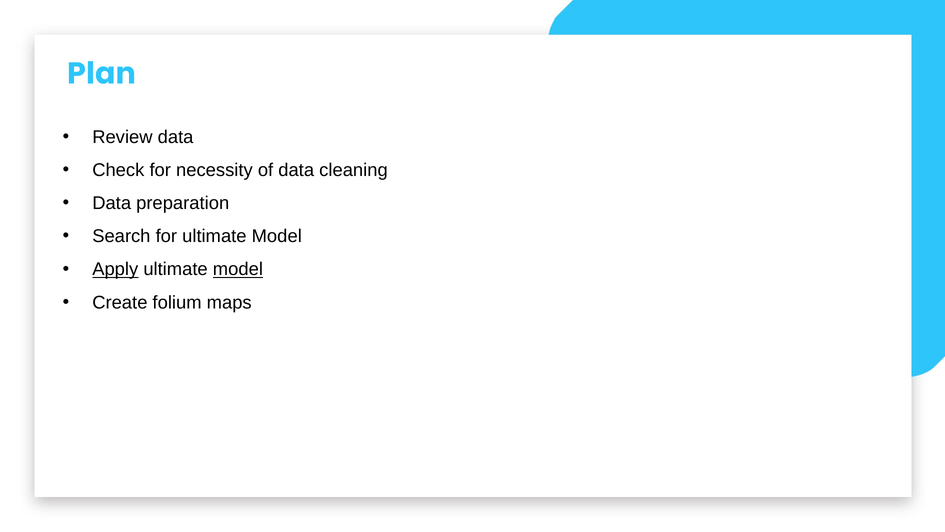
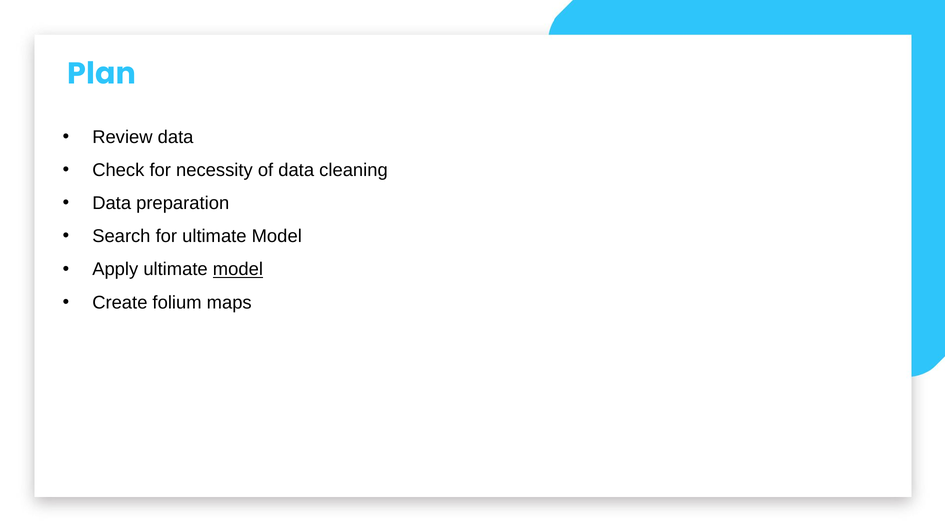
Apply underline: present -> none
